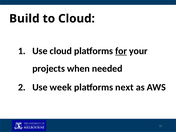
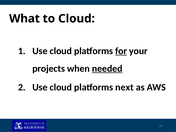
Build: Build -> What
needed underline: none -> present
week at (61, 87): week -> cloud
